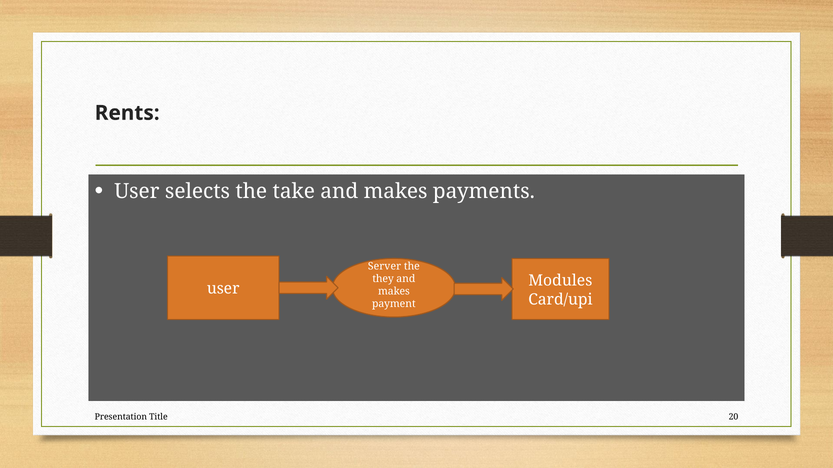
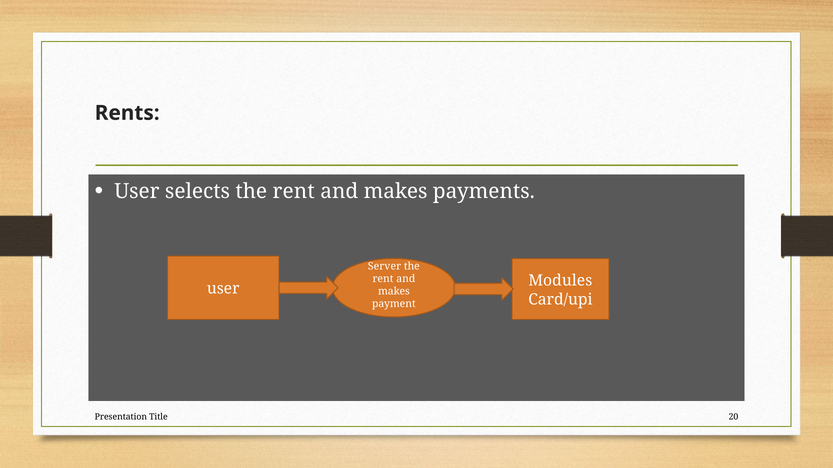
selects the take: take -> rent
they at (383, 279): they -> rent
